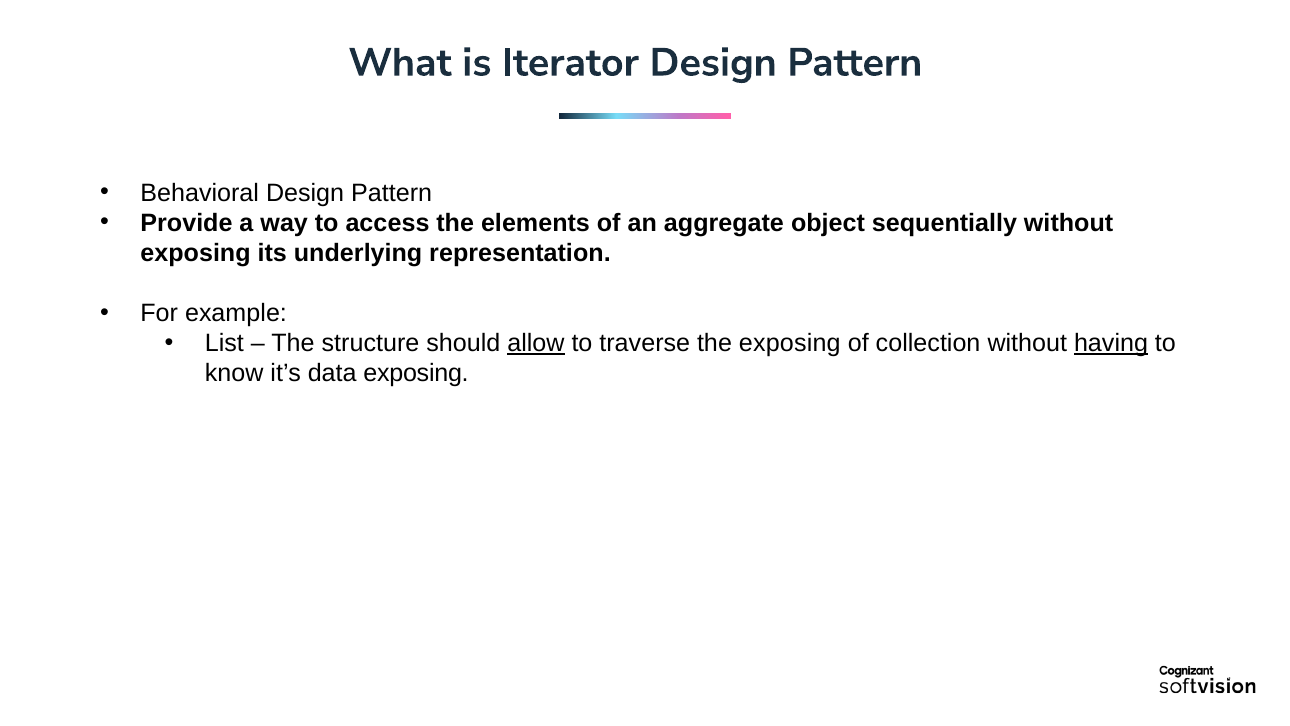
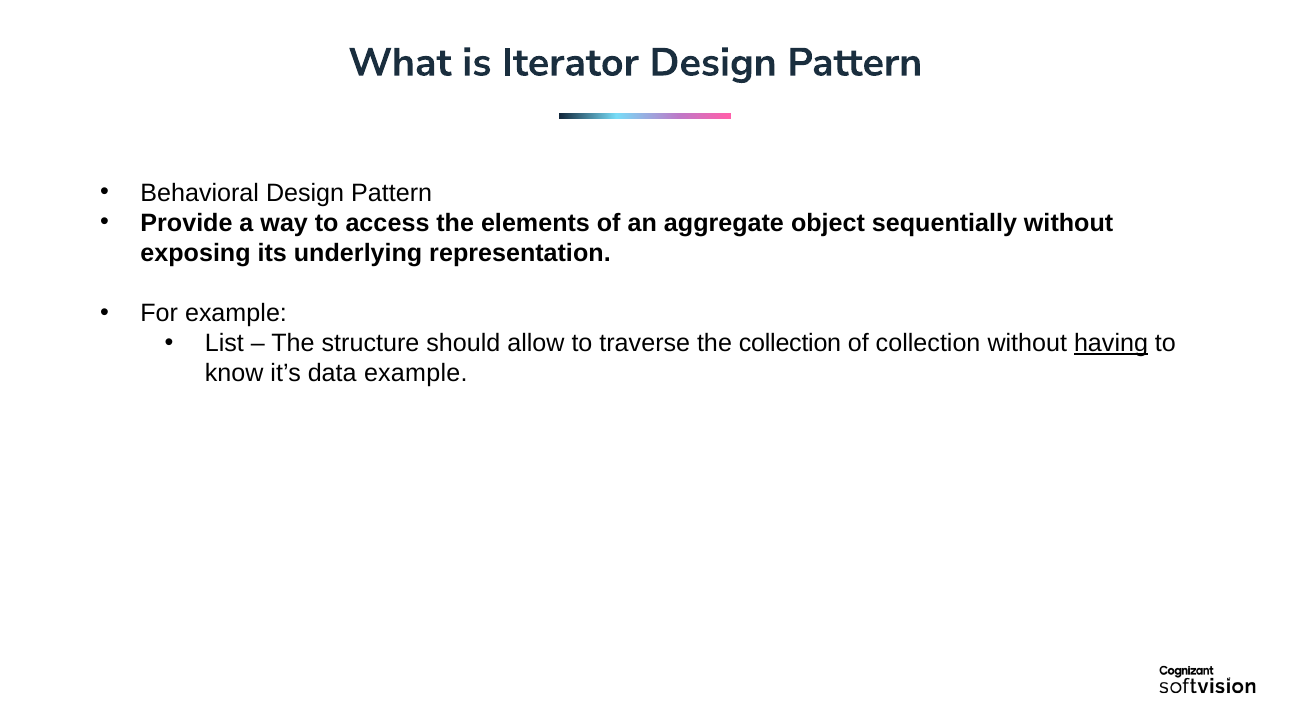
allow underline: present -> none
the exposing: exposing -> collection
data exposing: exposing -> example
